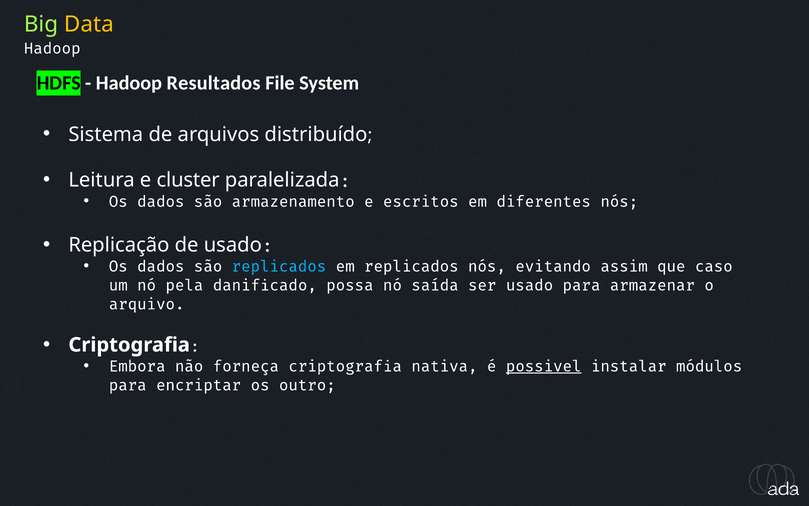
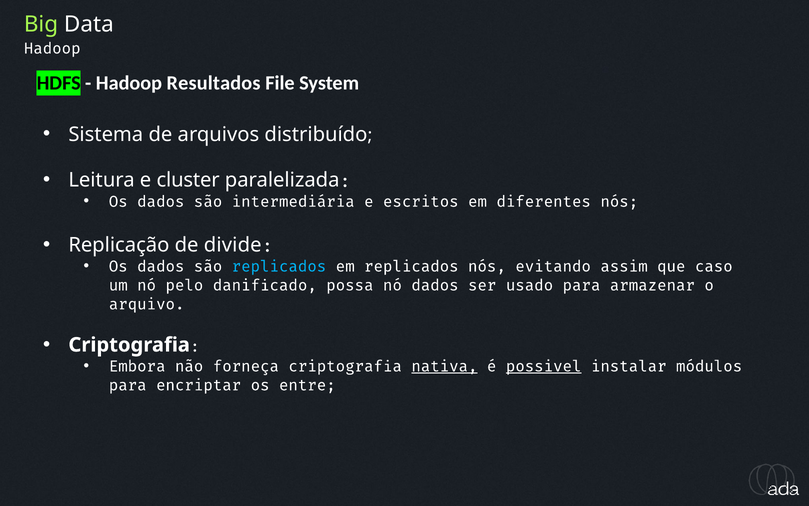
Data colour: yellow -> white
armazenamento: armazenamento -> intermediária
de usado: usado -> divide
pela: pela -> pelo
nó saída: saída -> dados
nativa underline: none -> present
outro: outro -> entre
